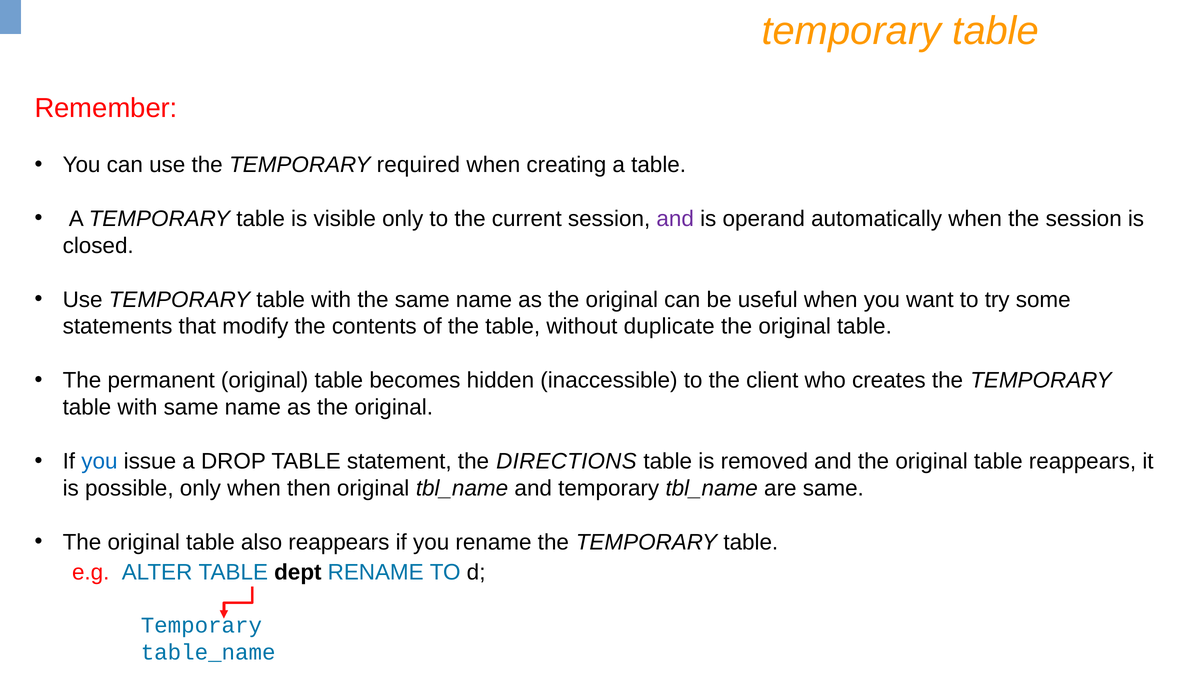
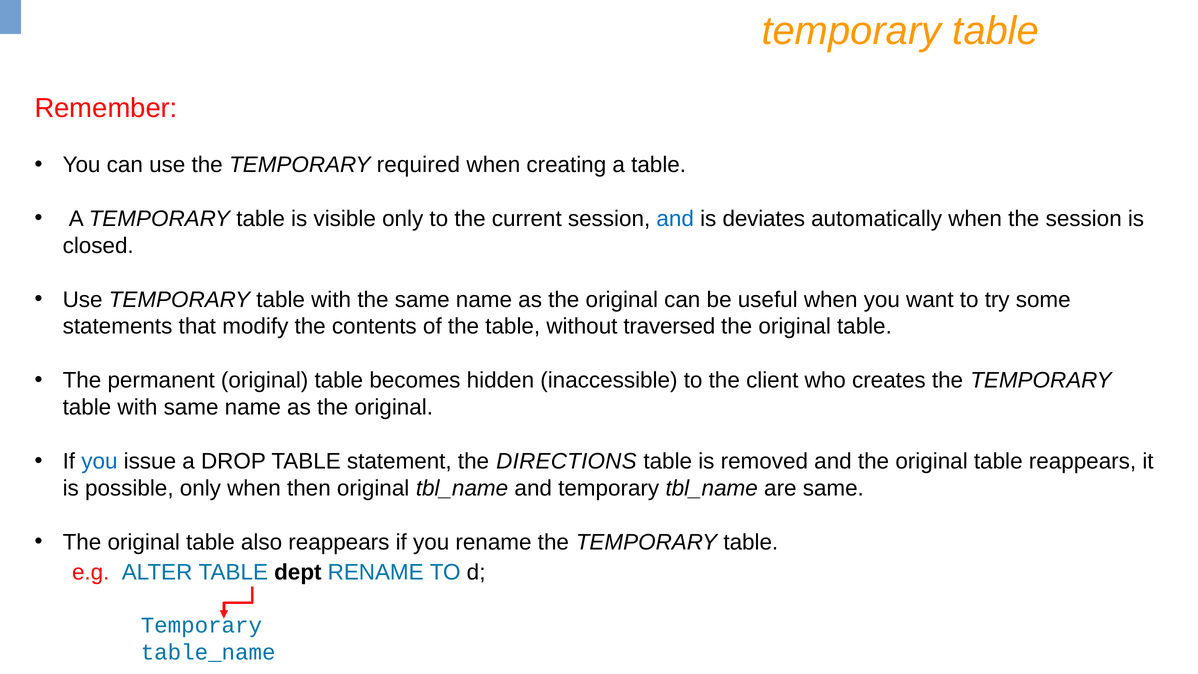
and at (675, 219) colour: purple -> blue
operand: operand -> deviates
duplicate: duplicate -> traversed
